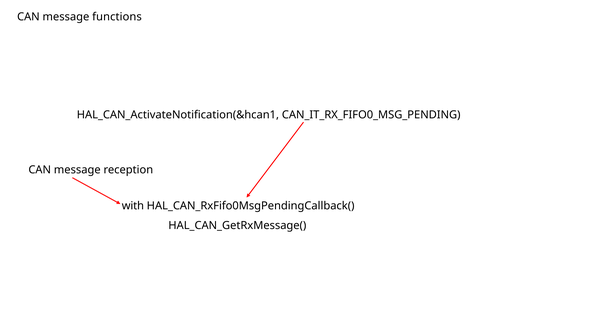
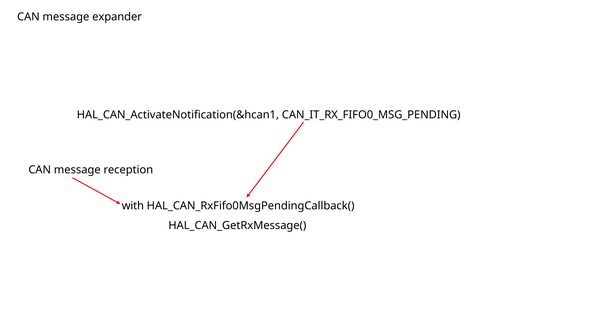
functions: functions -> expander
